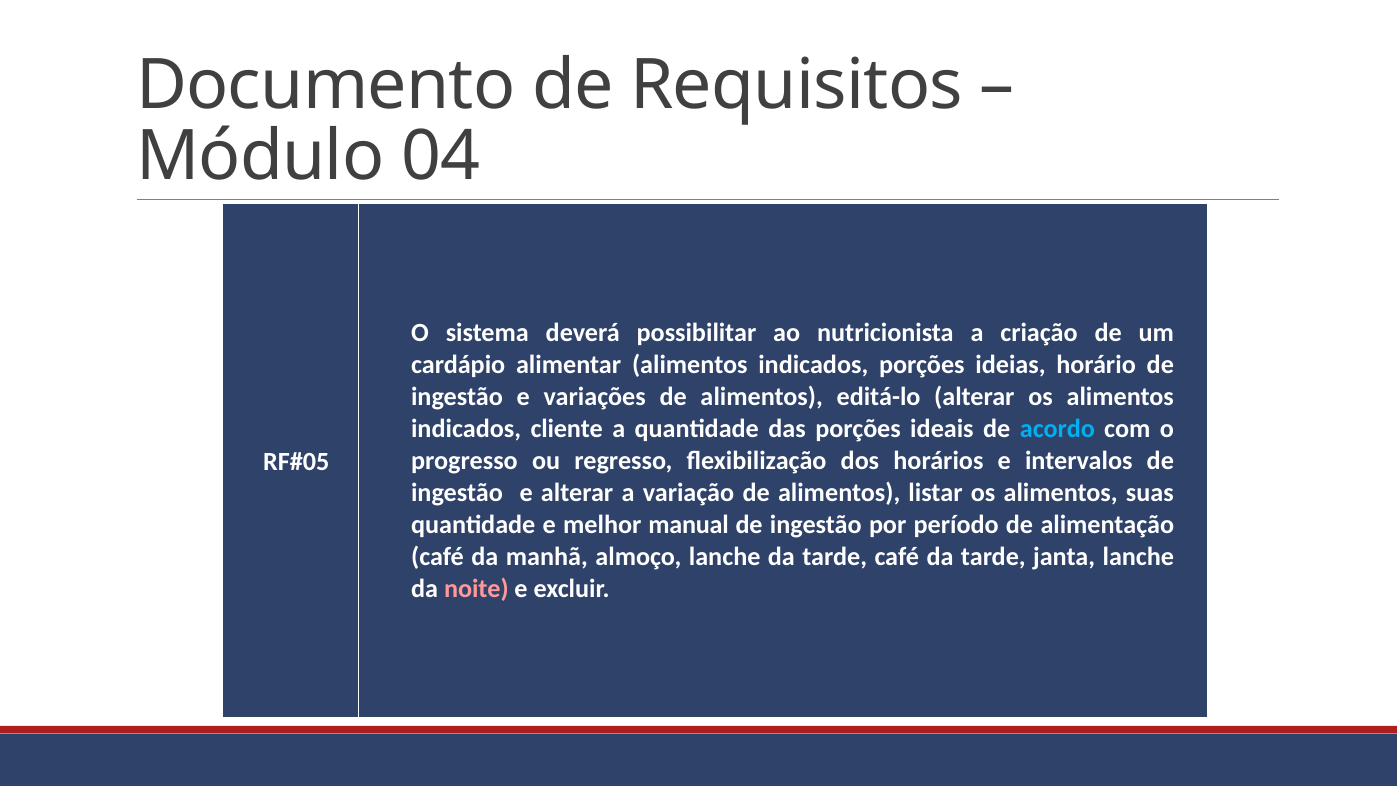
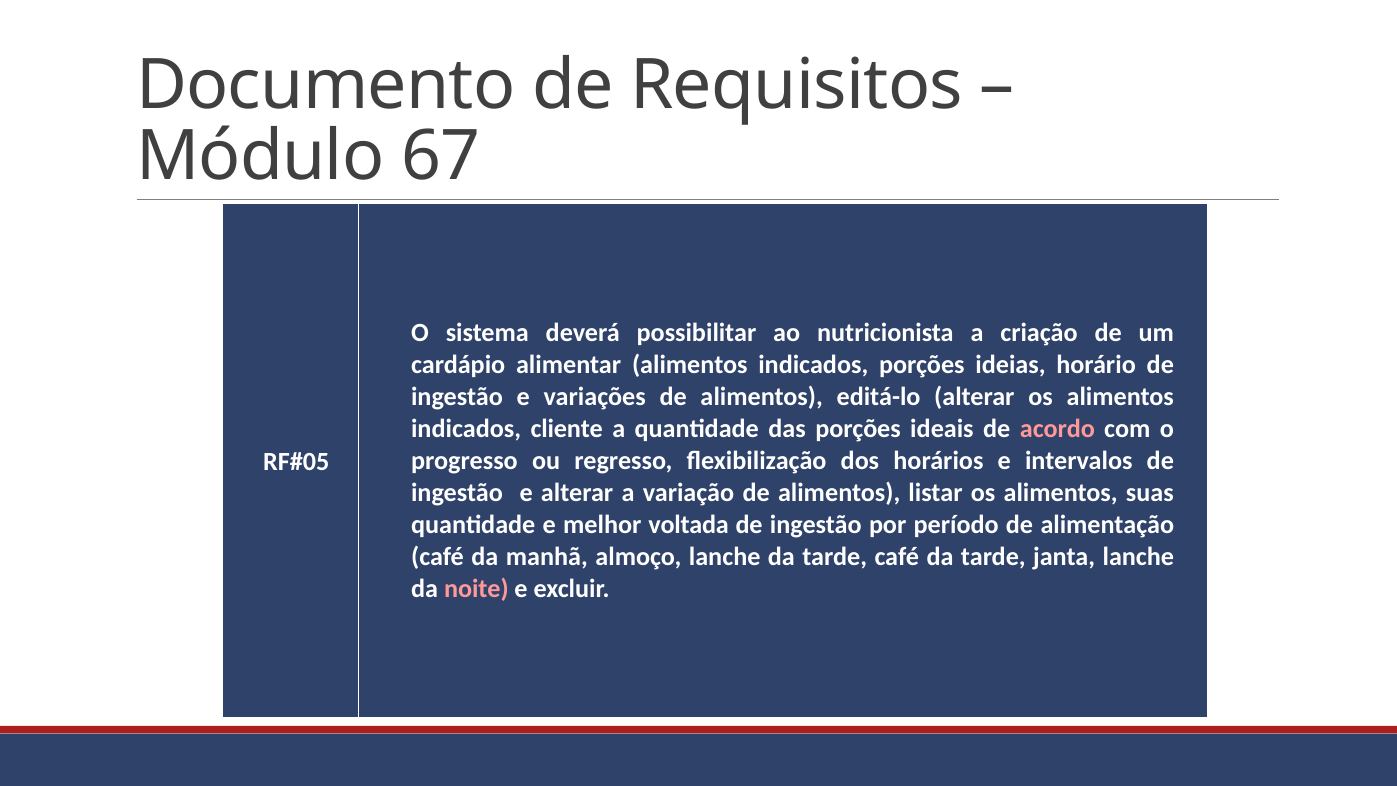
04: 04 -> 67
acordo colour: light blue -> pink
manual: manual -> voltada
